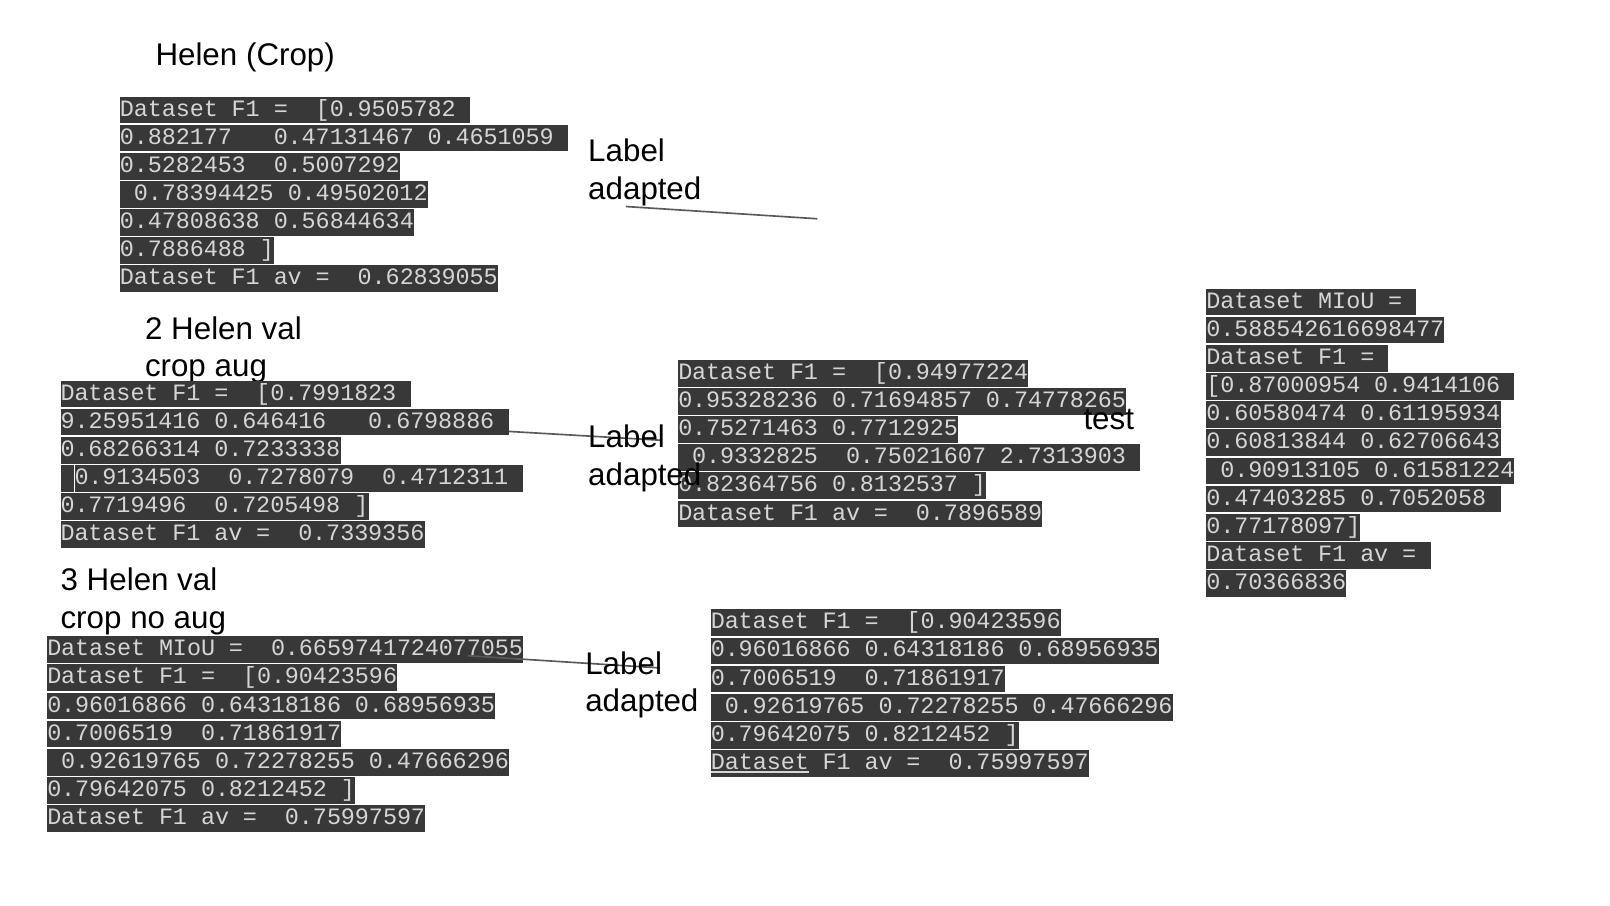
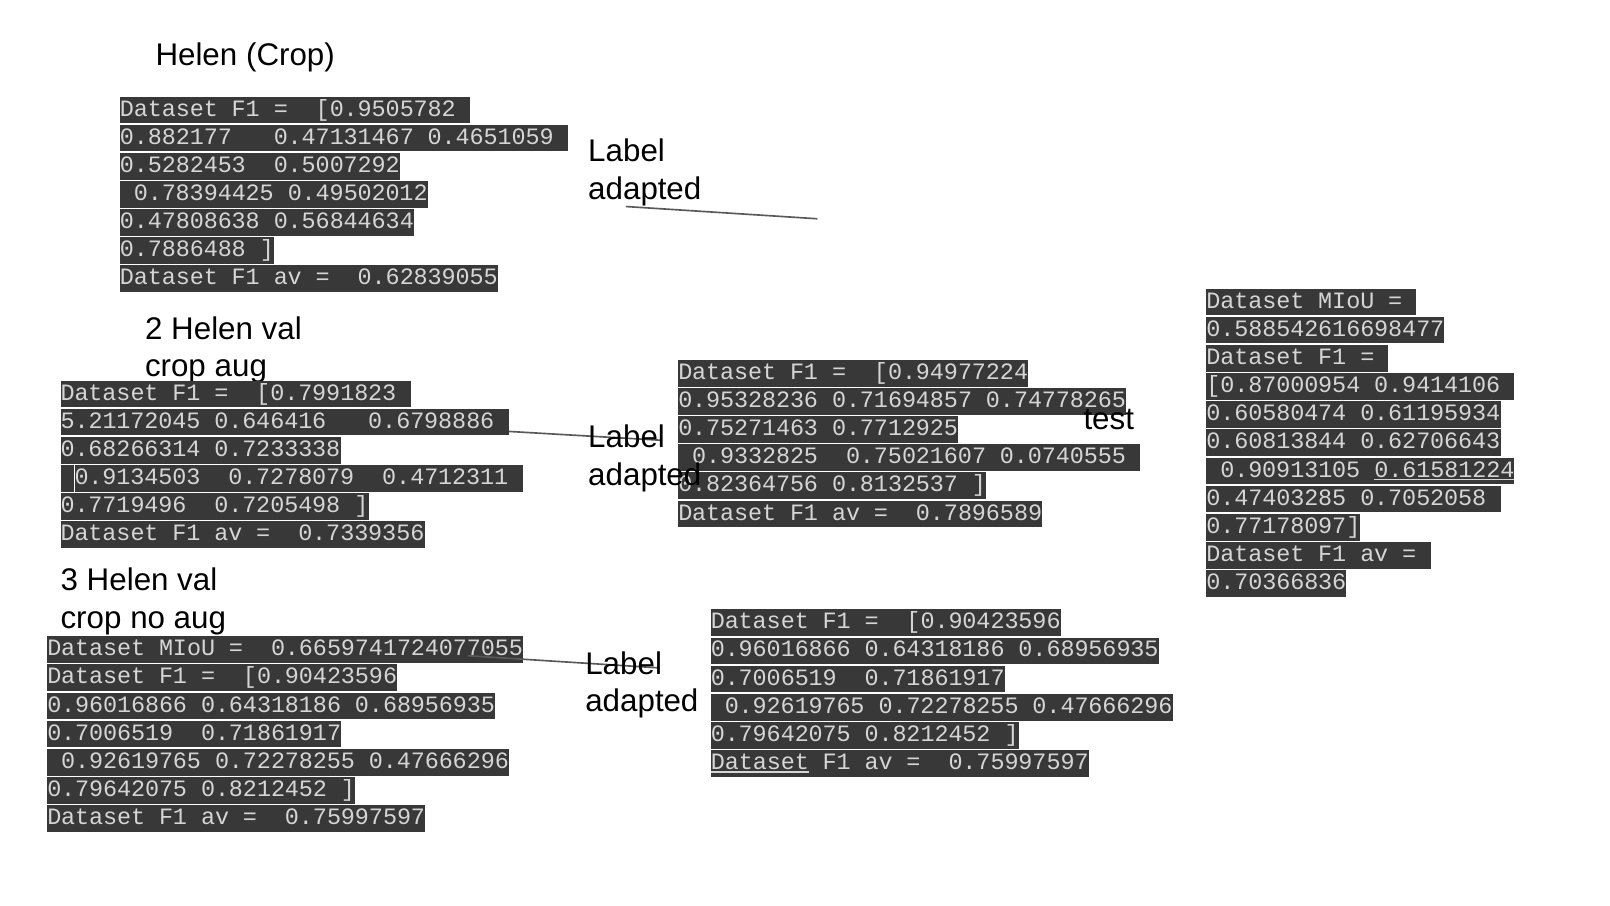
9.25951416: 9.25951416 -> 5.21172045
2.7313903: 2.7313903 -> 0.0740555
0.61581224 underline: none -> present
